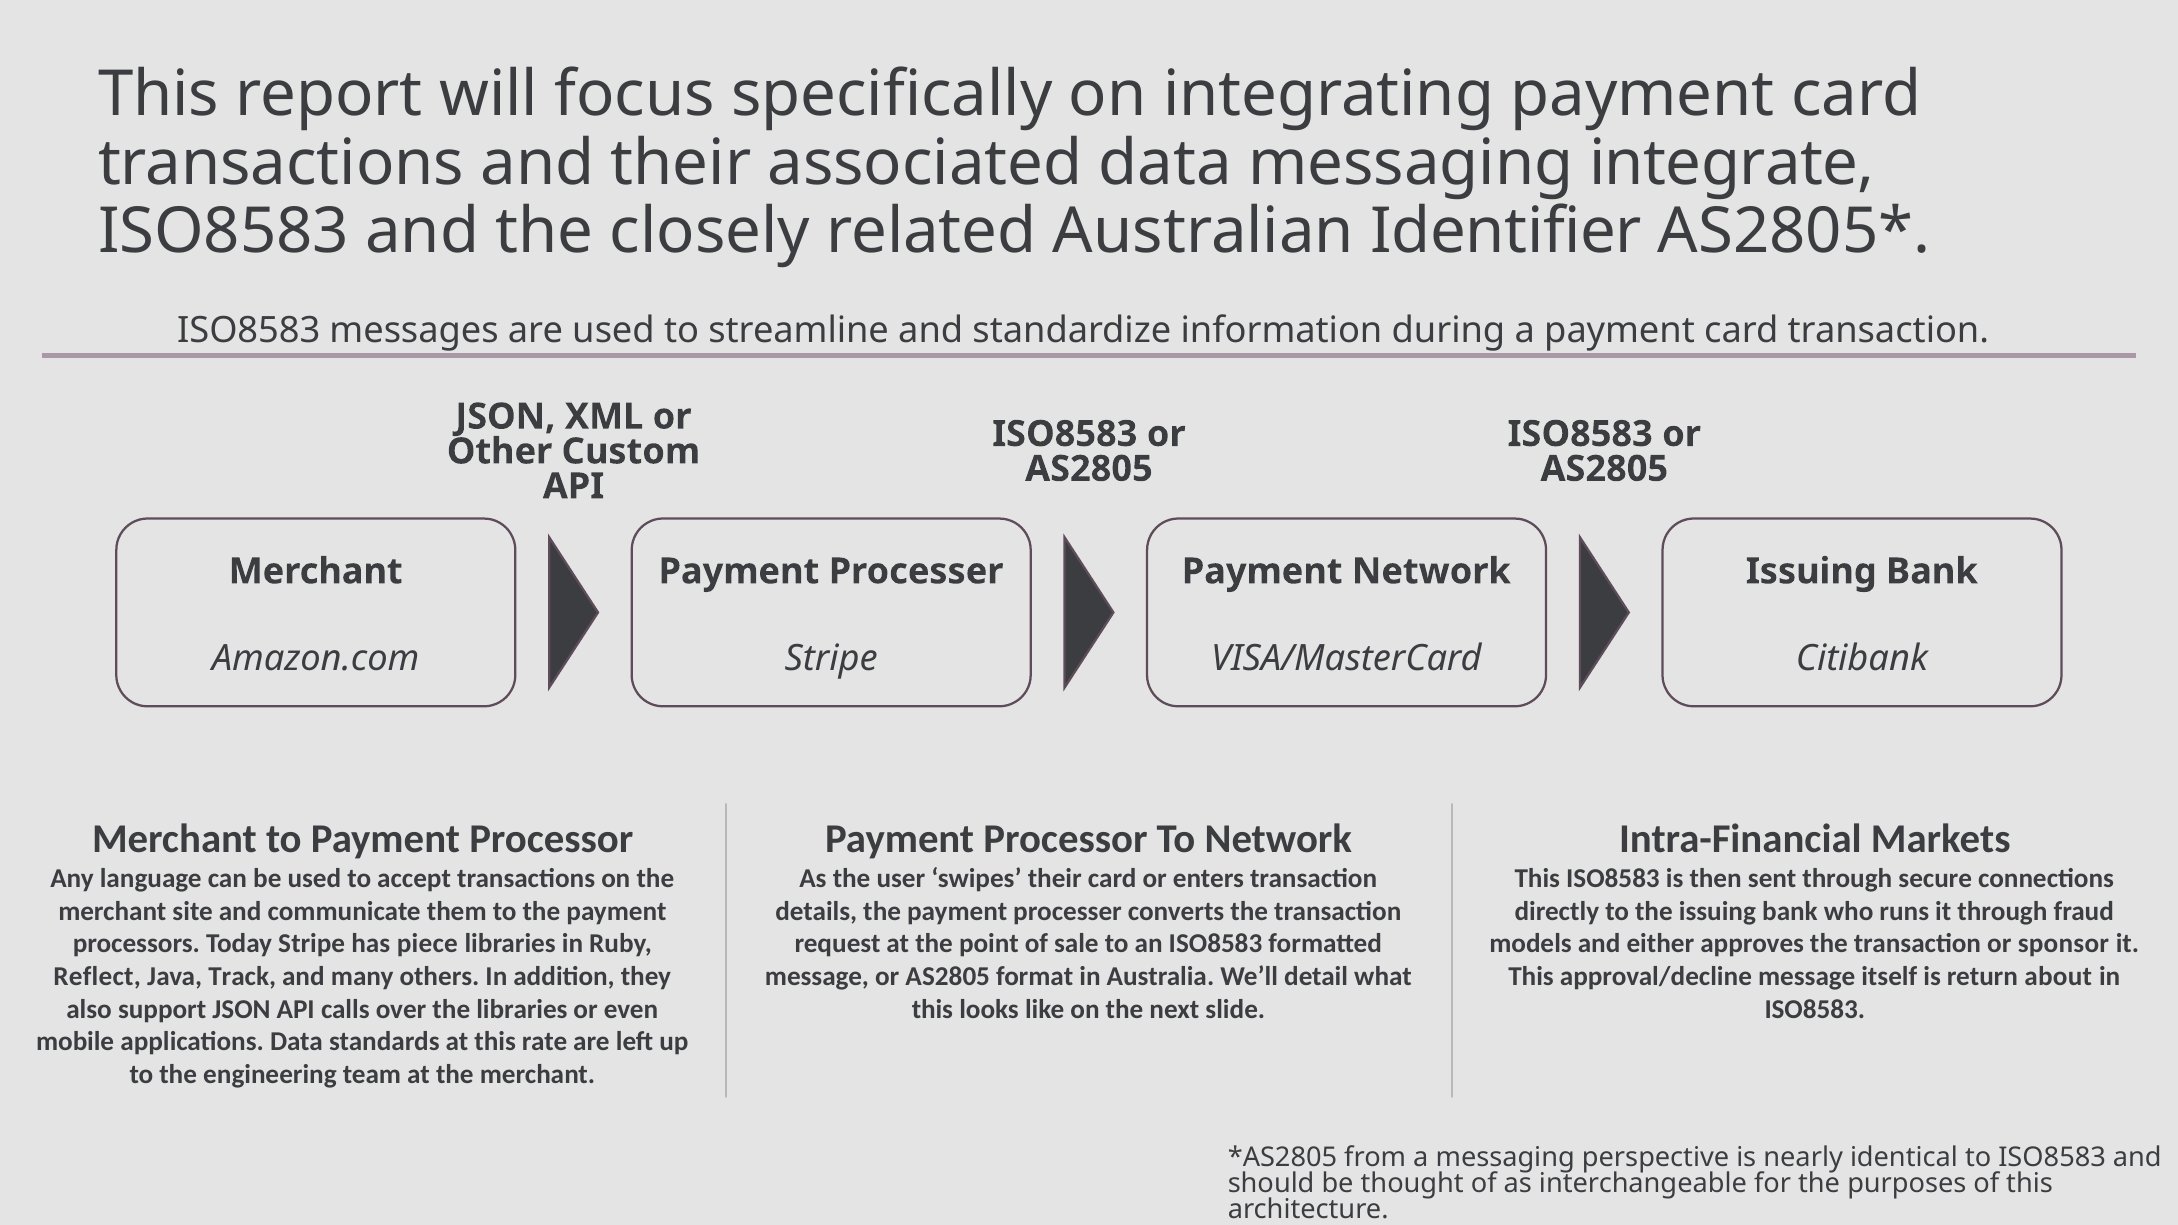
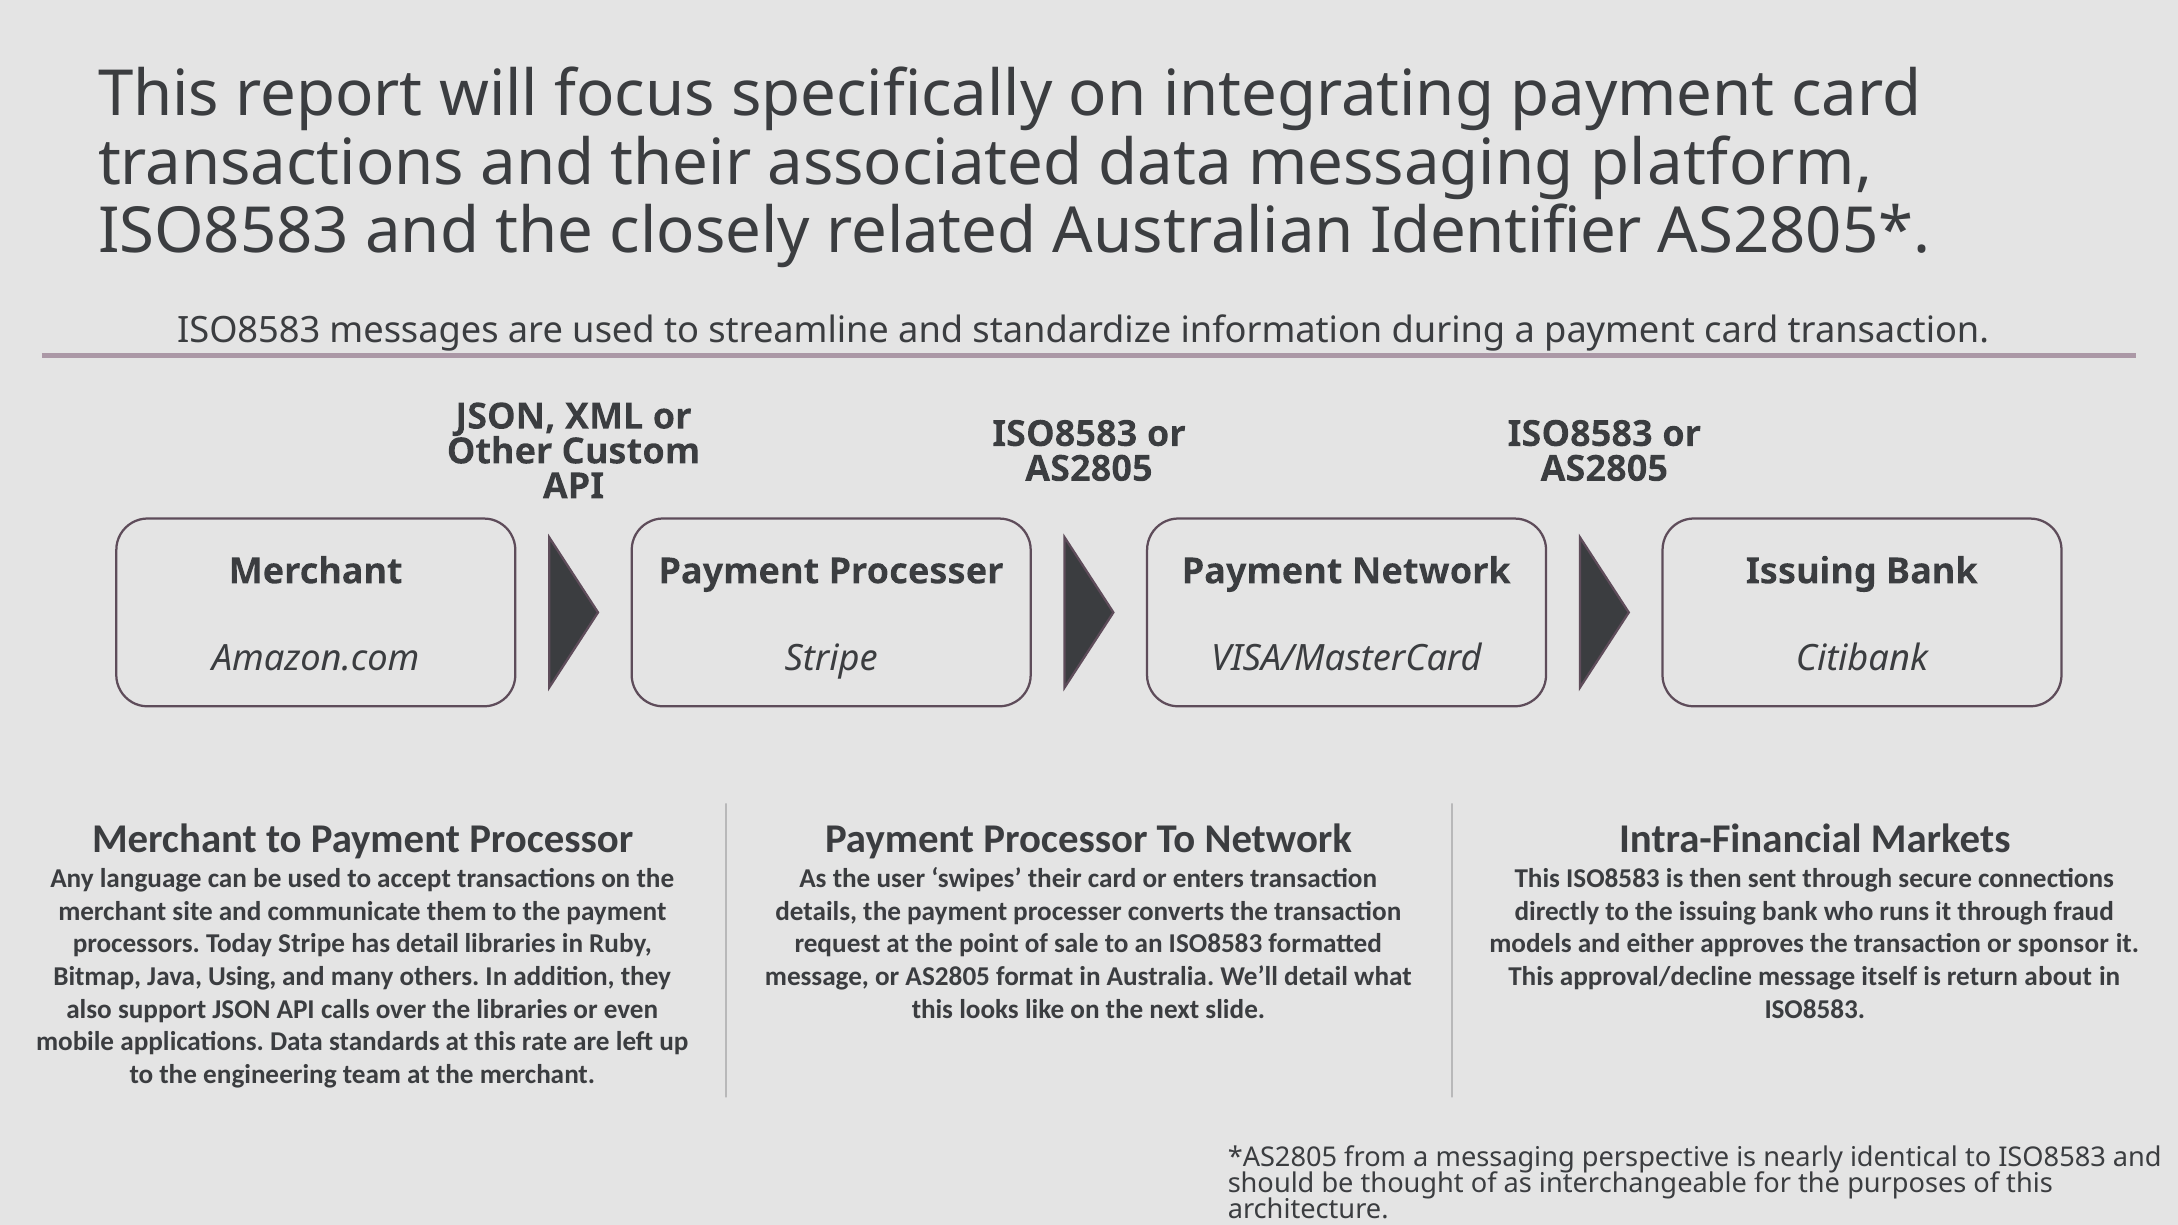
integrate: integrate -> platform
has piece: piece -> detail
Reflect: Reflect -> Bitmap
Track: Track -> Using
